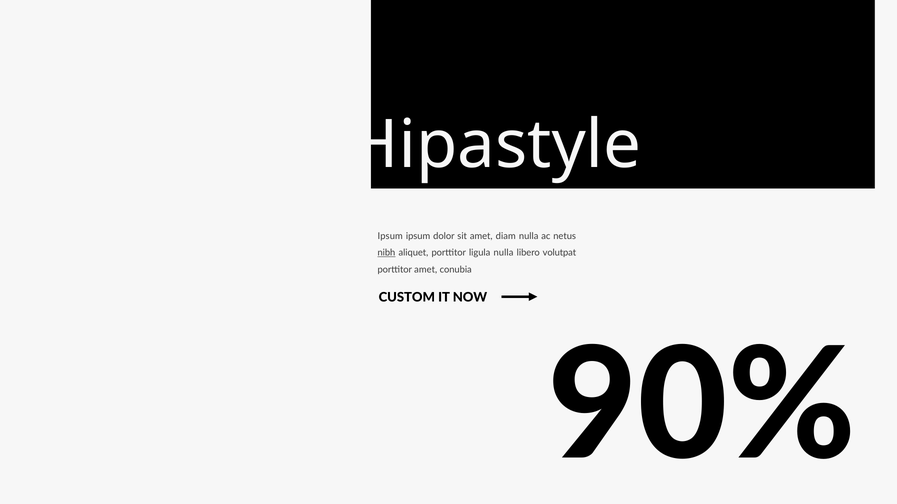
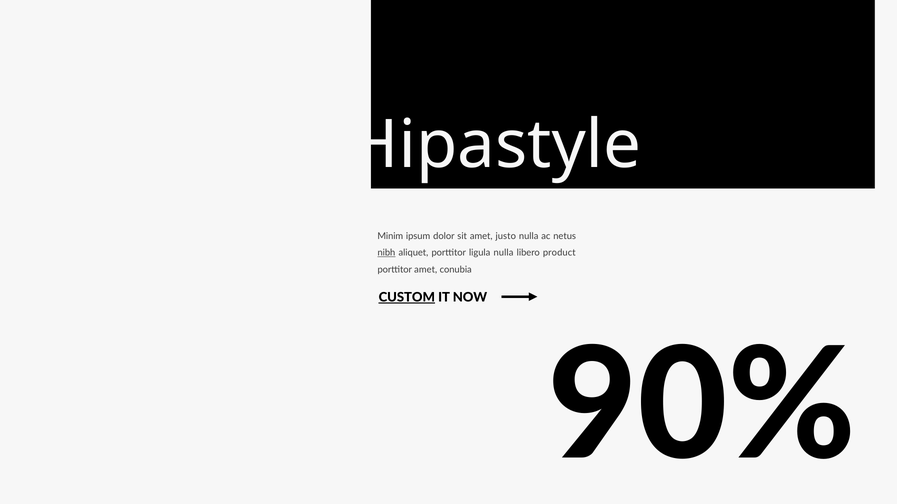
Ipsum at (390, 236): Ipsum -> Minim
diam: diam -> justo
volutpat: volutpat -> product
CUSTOM underline: none -> present
